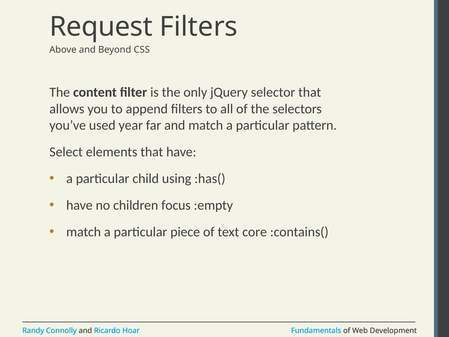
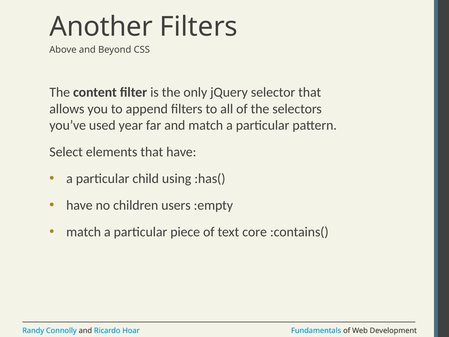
Request: Request -> Another
focus: focus -> users
